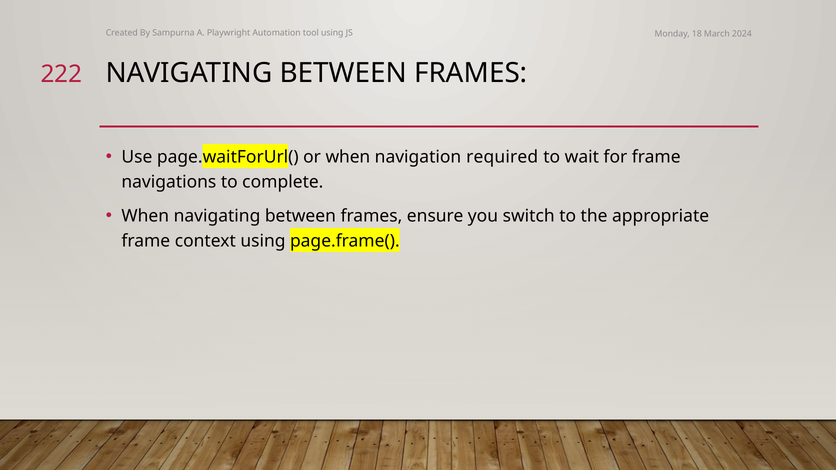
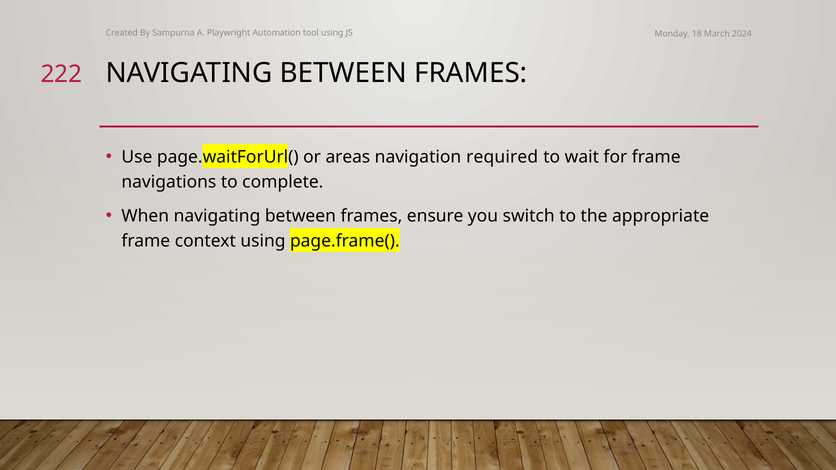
or when: when -> areas
